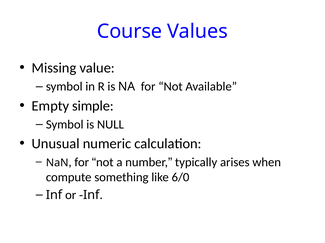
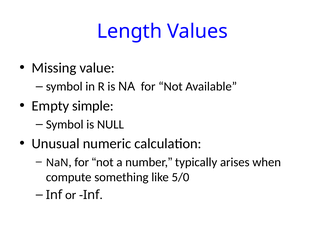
Course: Course -> Length
6/0: 6/0 -> 5/0
